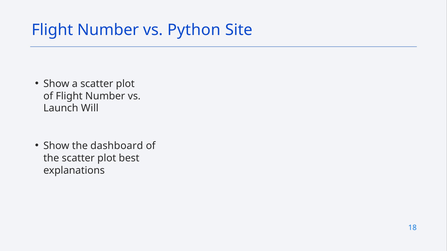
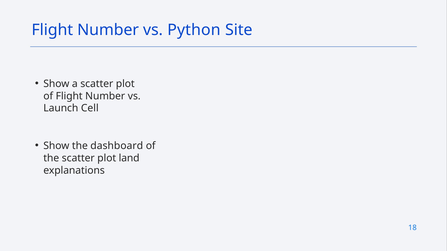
Will: Will -> Cell
best: best -> land
